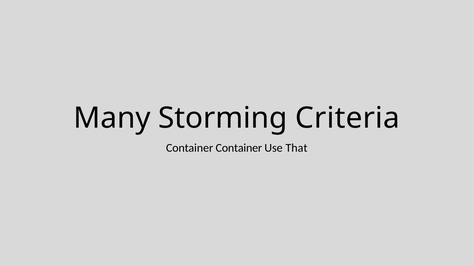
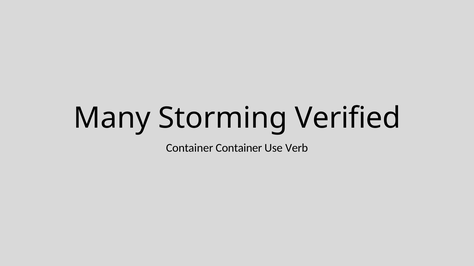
Criteria: Criteria -> Verified
That: That -> Verb
